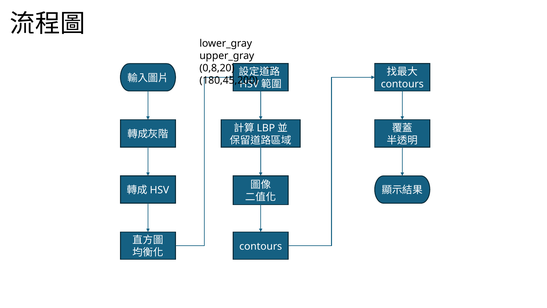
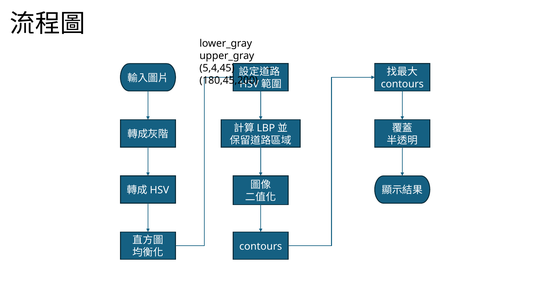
0,8,20: 0,8,20 -> 5,4,45
